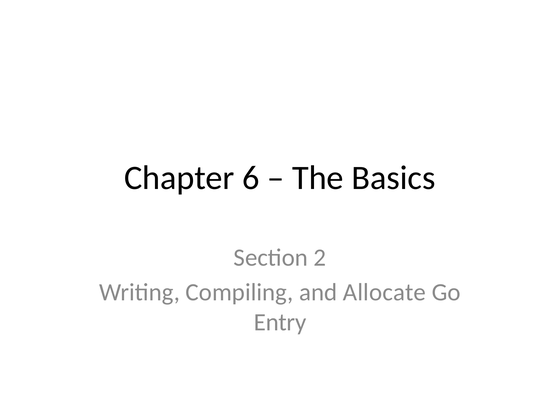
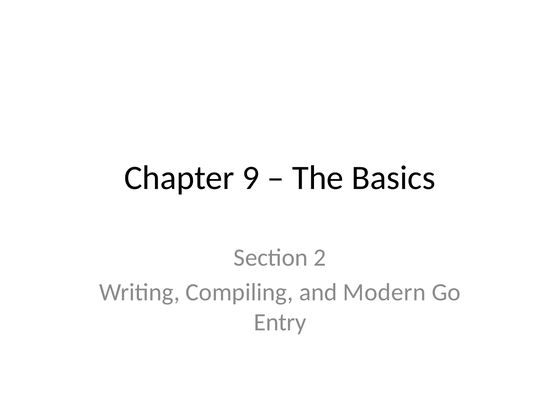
6: 6 -> 9
Allocate: Allocate -> Modern
